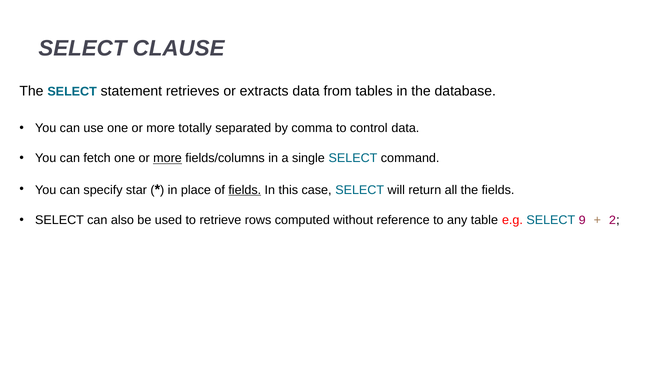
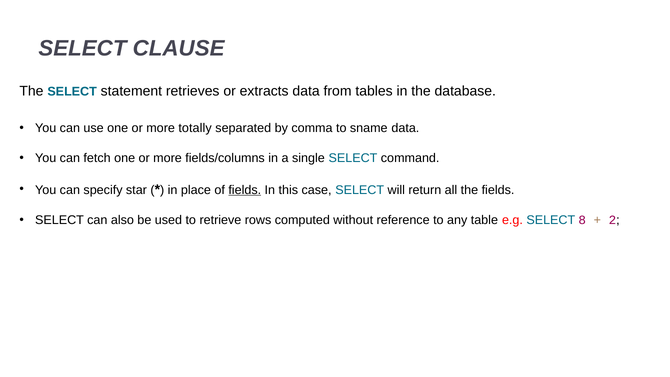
control: control -> sname
more at (168, 158) underline: present -> none
9: 9 -> 8
